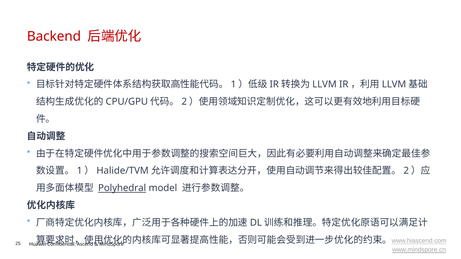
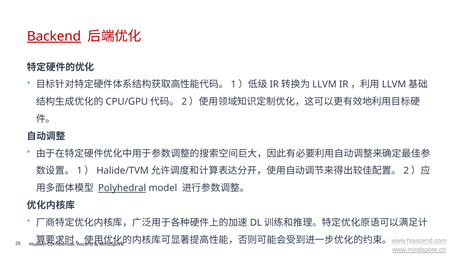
Backend underline: none -> present
